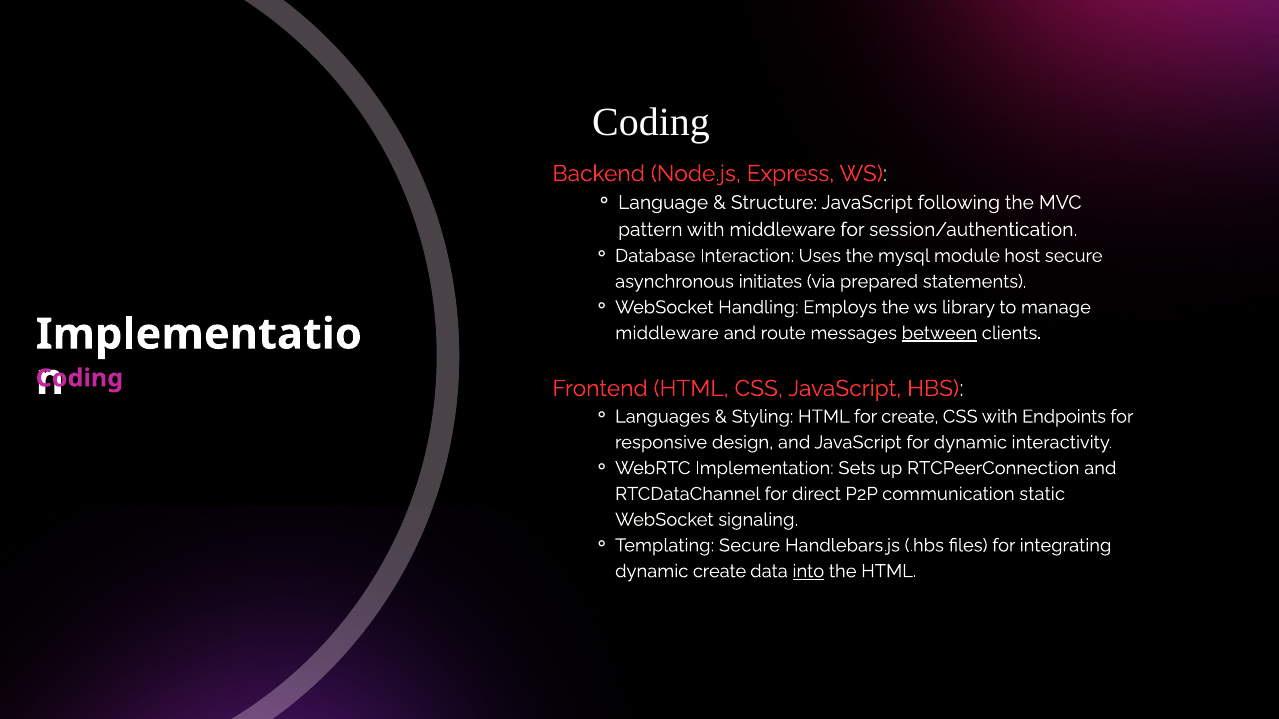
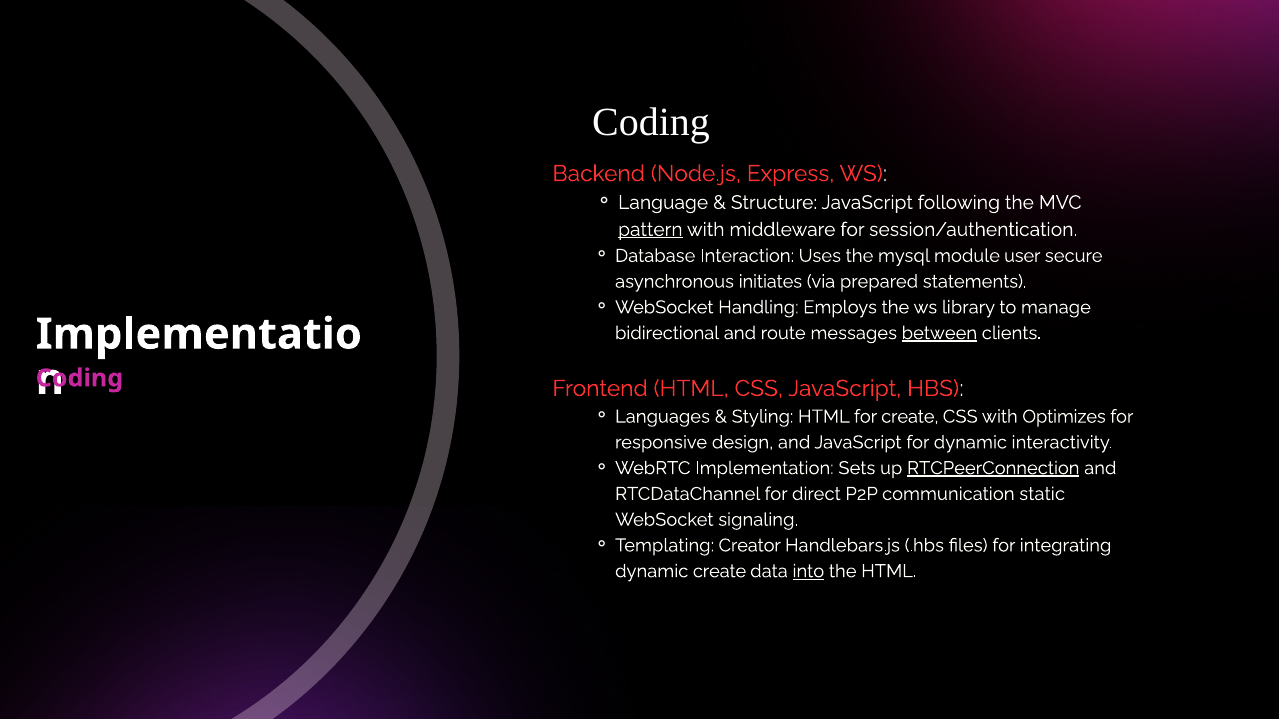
pattern underline: none -> present
host: host -> user
middleware at (667, 333): middleware -> bidirectional
Endpoints: Endpoints -> Optimizes
RTCPeerConnection underline: none -> present
Templating Secure: Secure -> Creator
